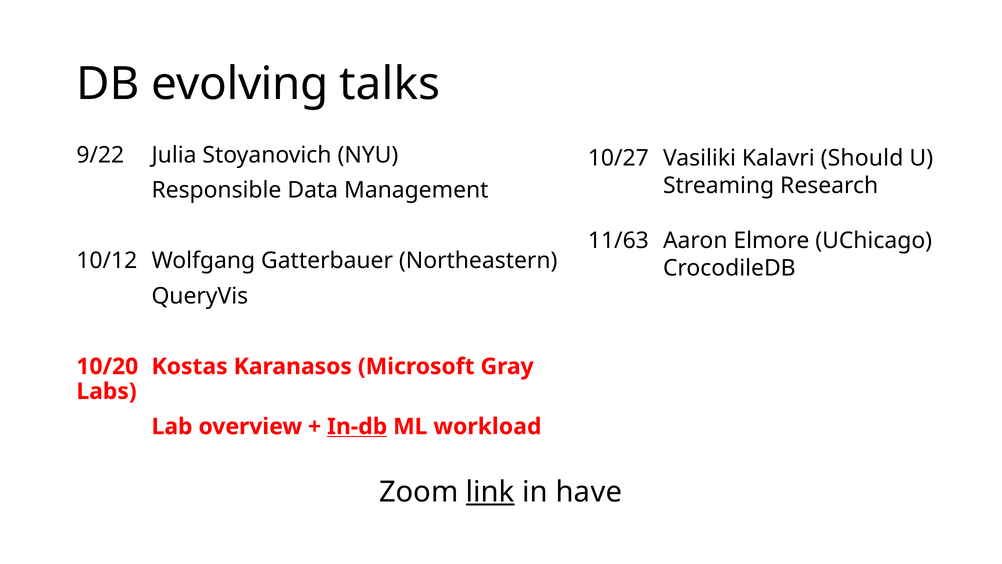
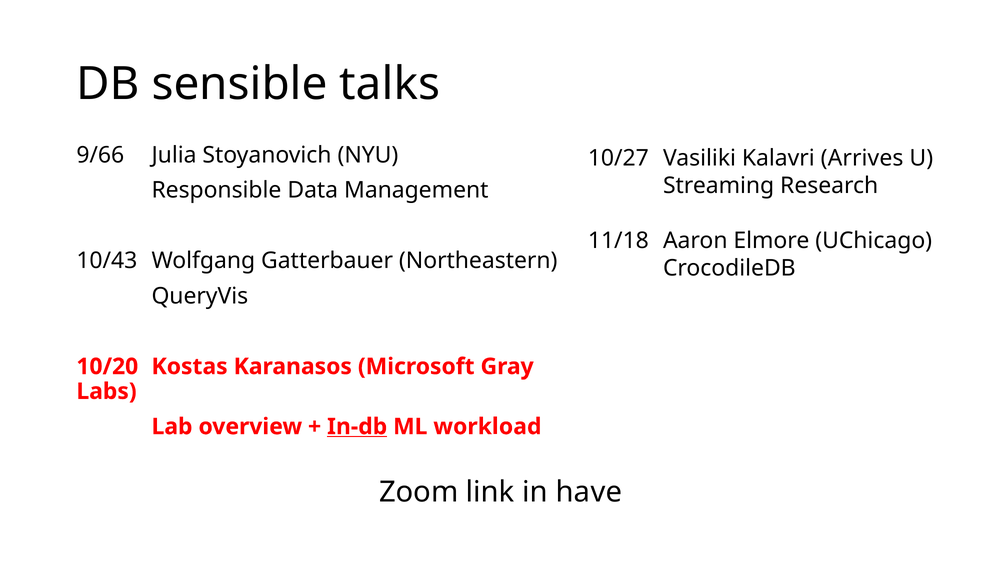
evolving: evolving -> sensible
9/22: 9/22 -> 9/66
Should: Should -> Arrives
11/63: 11/63 -> 11/18
10/12: 10/12 -> 10/43
link underline: present -> none
